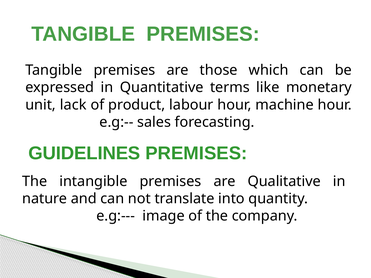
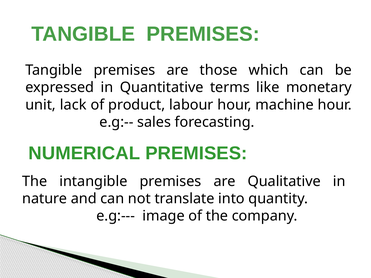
GUIDELINES: GUIDELINES -> NUMERICAL
